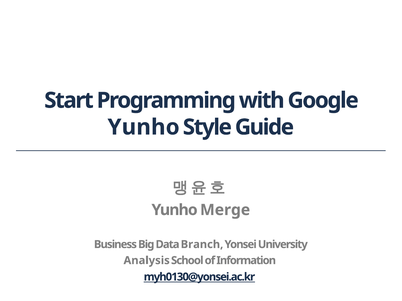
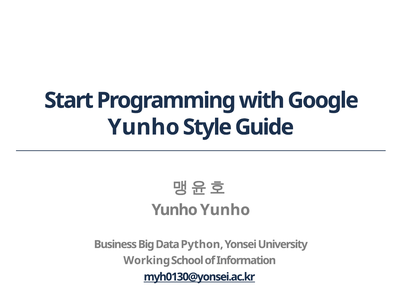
Yunho Merge: Merge -> Yunho
Branch: Branch -> Python
Analysis: Analysis -> Working
